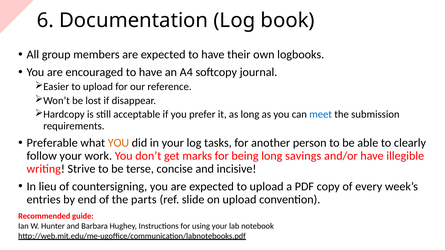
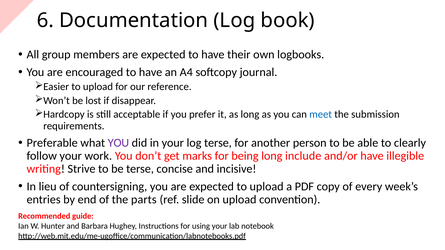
YOU at (118, 143) colour: orange -> purple
log tasks: tasks -> terse
savings: savings -> include
